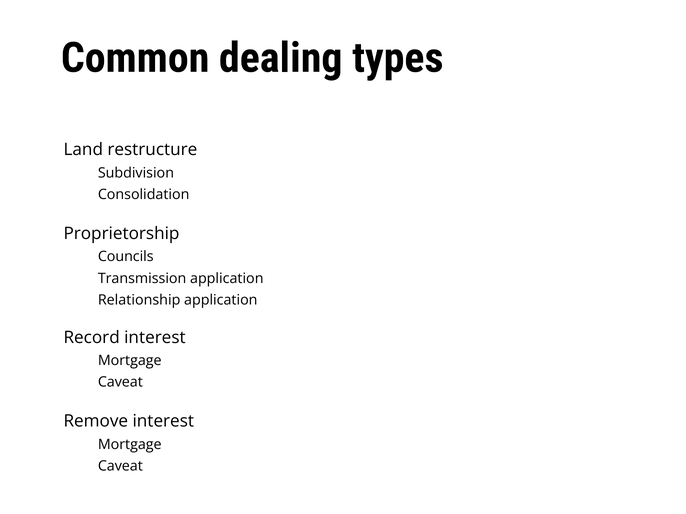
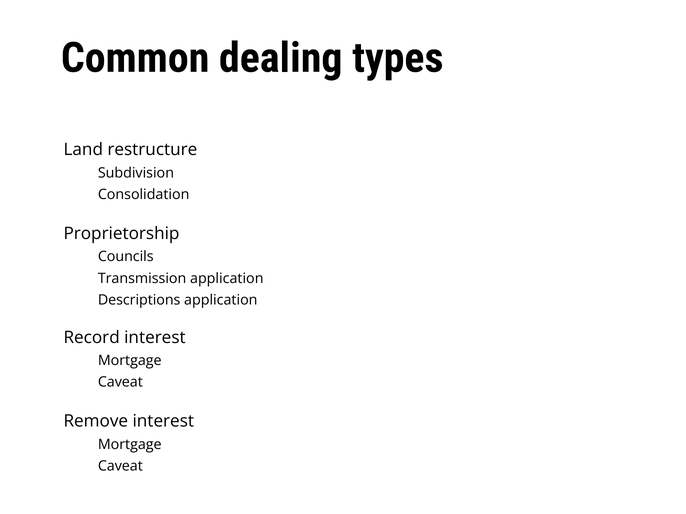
Relationship: Relationship -> Descriptions
